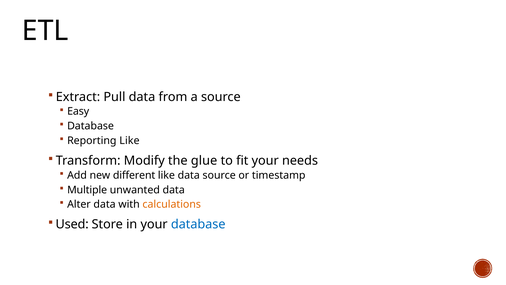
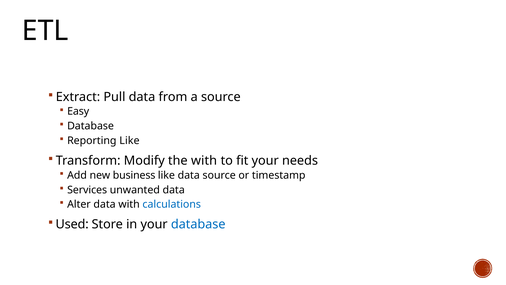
the glue: glue -> with
different: different -> business
Multiple: Multiple -> Services
calculations colour: orange -> blue
